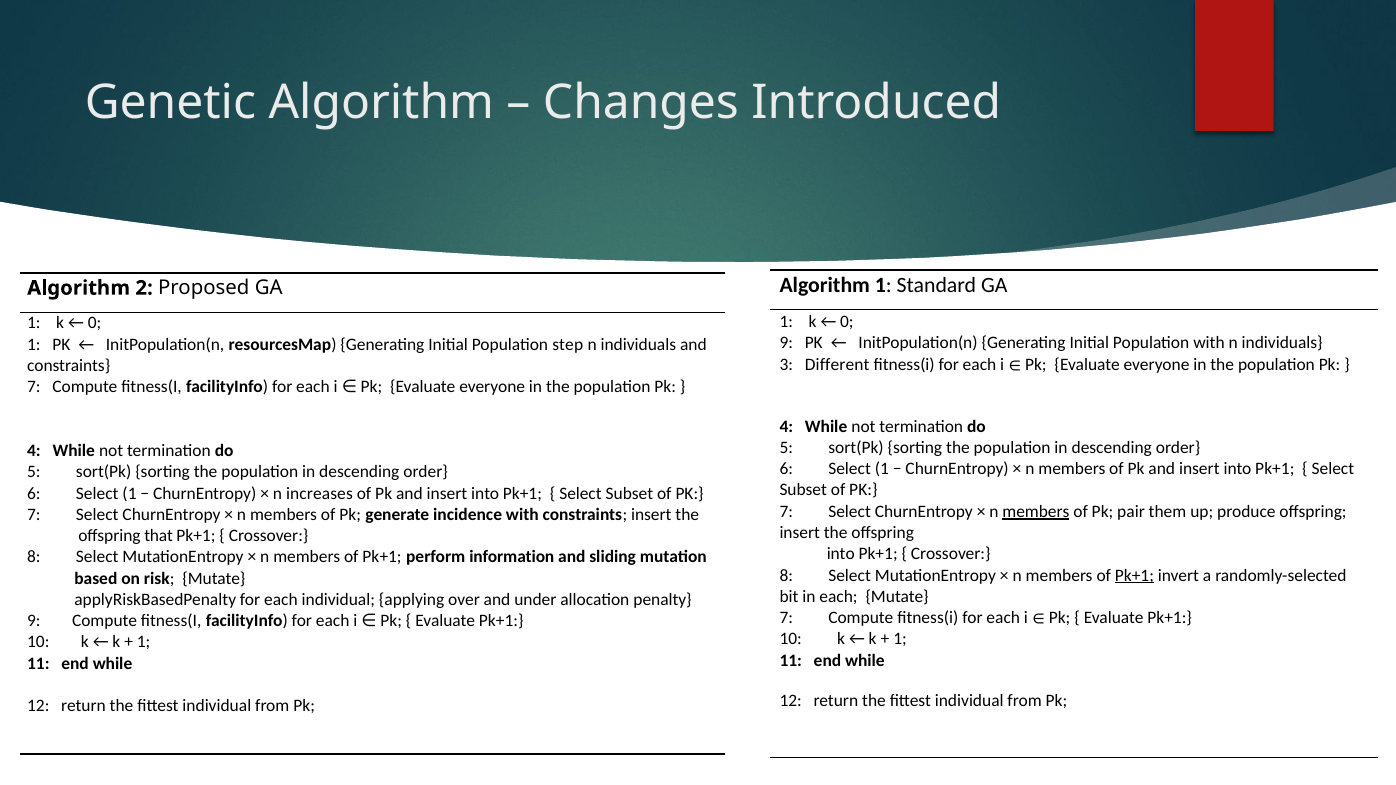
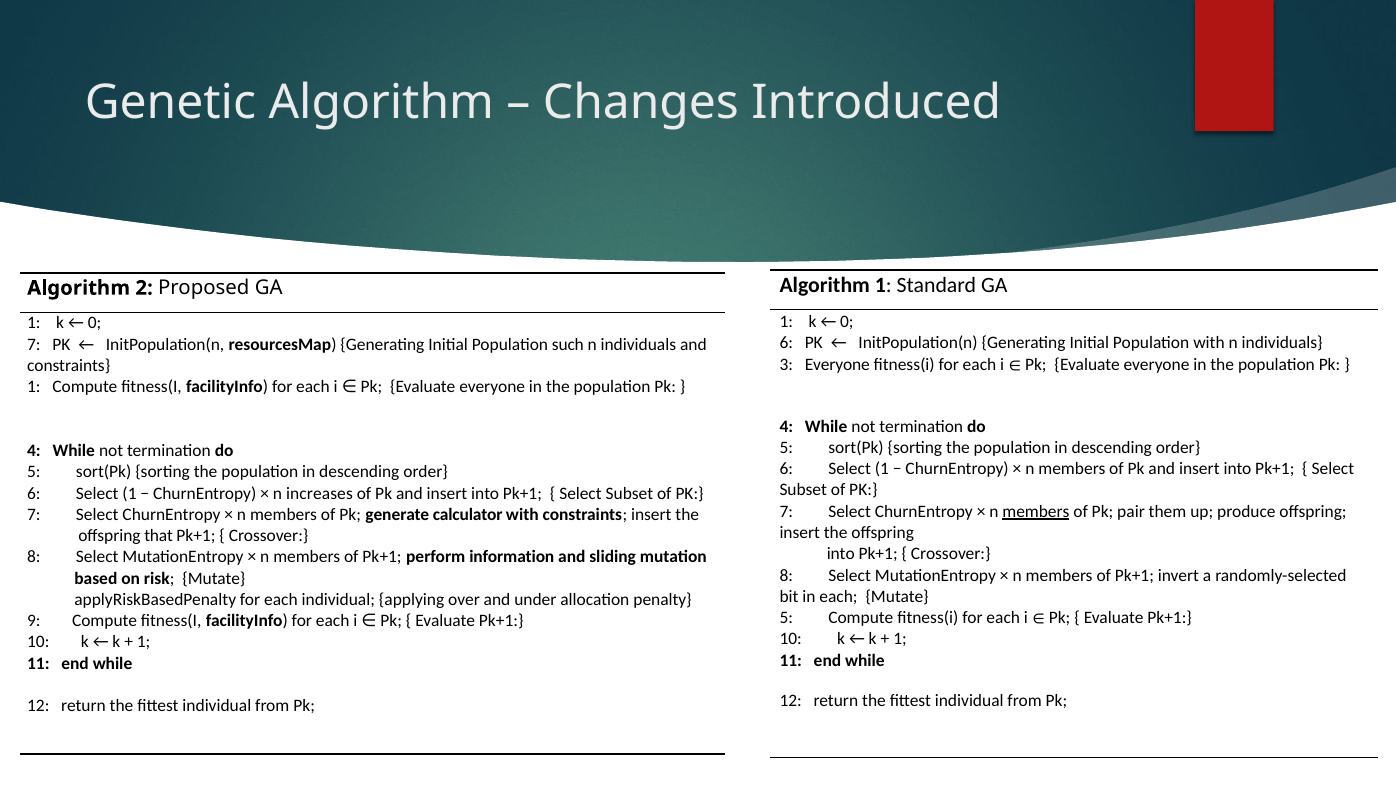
9 at (786, 343): 9 -> 6
1 at (34, 345): 1 -> 7
step: step -> such
3 Different: Different -> Everyone
7 at (34, 387): 7 -> 1
incidence: incidence -> calculator
Pk+1 at (1134, 575) underline: present -> none
7 at (786, 618): 7 -> 5
